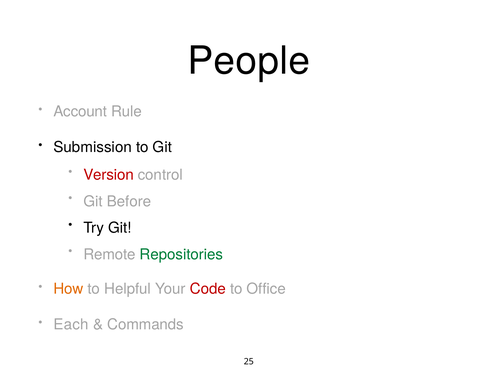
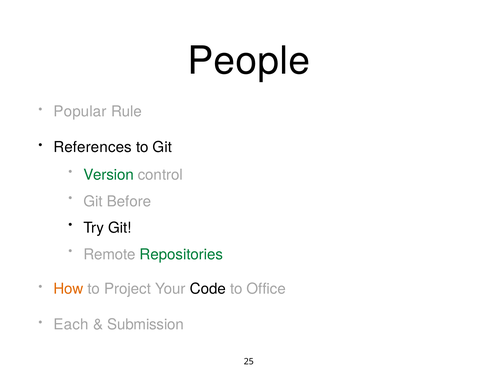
Account: Account -> Popular
Submission: Submission -> References
Version colour: red -> green
Helpful: Helpful -> Project
Code colour: red -> black
Commands: Commands -> Submission
